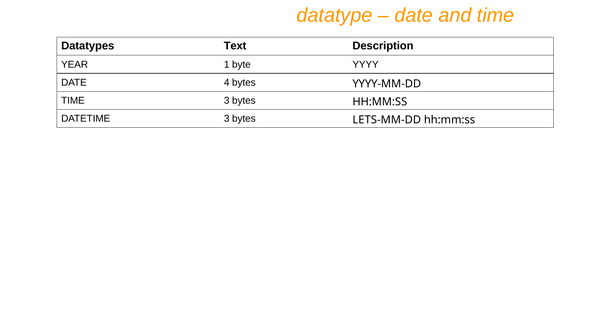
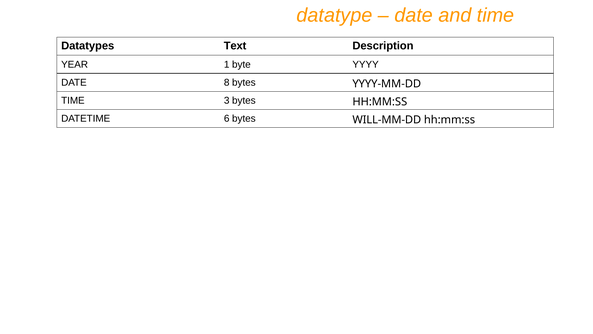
4: 4 -> 8
DATETIME 3: 3 -> 6
LETS-MM-DD: LETS-MM-DD -> WILL-MM-DD
